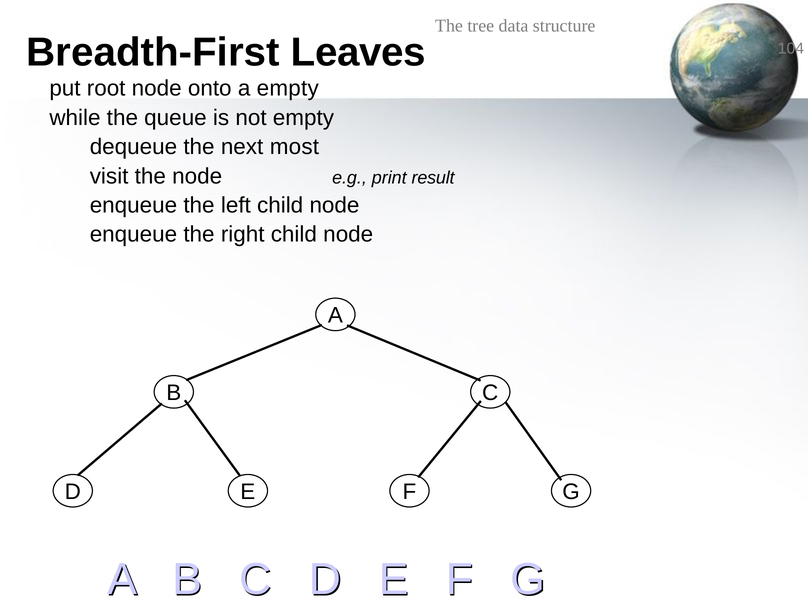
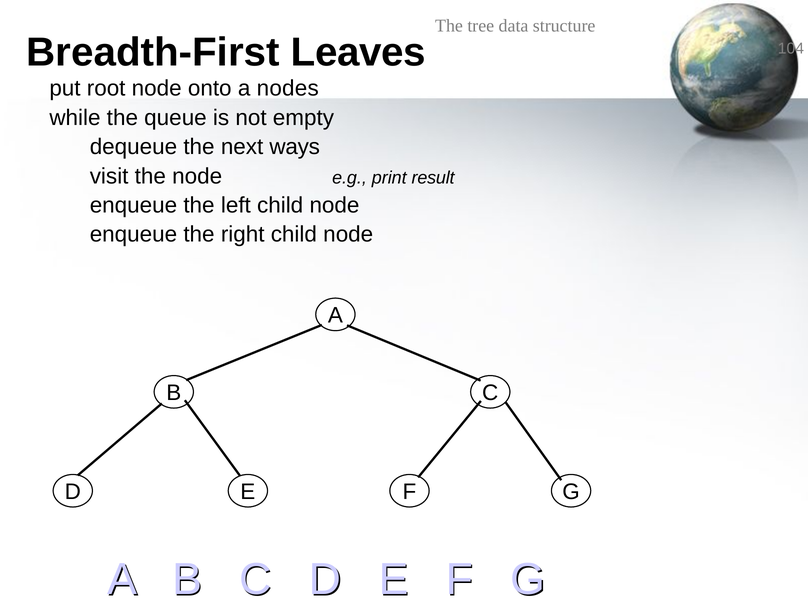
a empty: empty -> nodes
most: most -> ways
